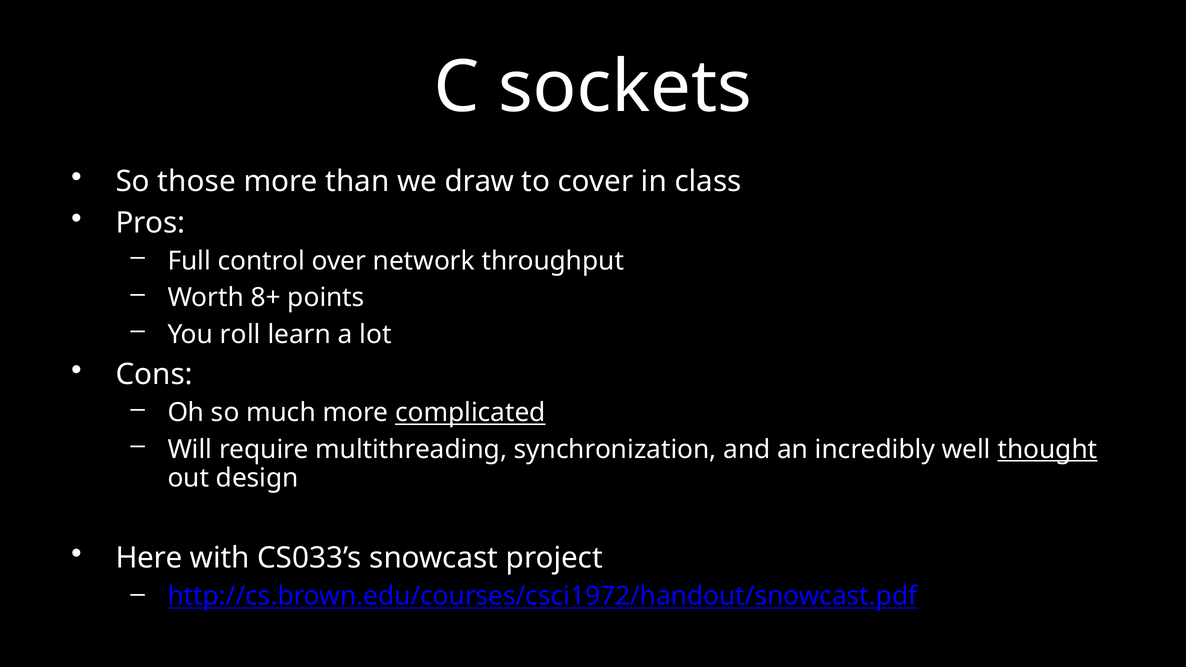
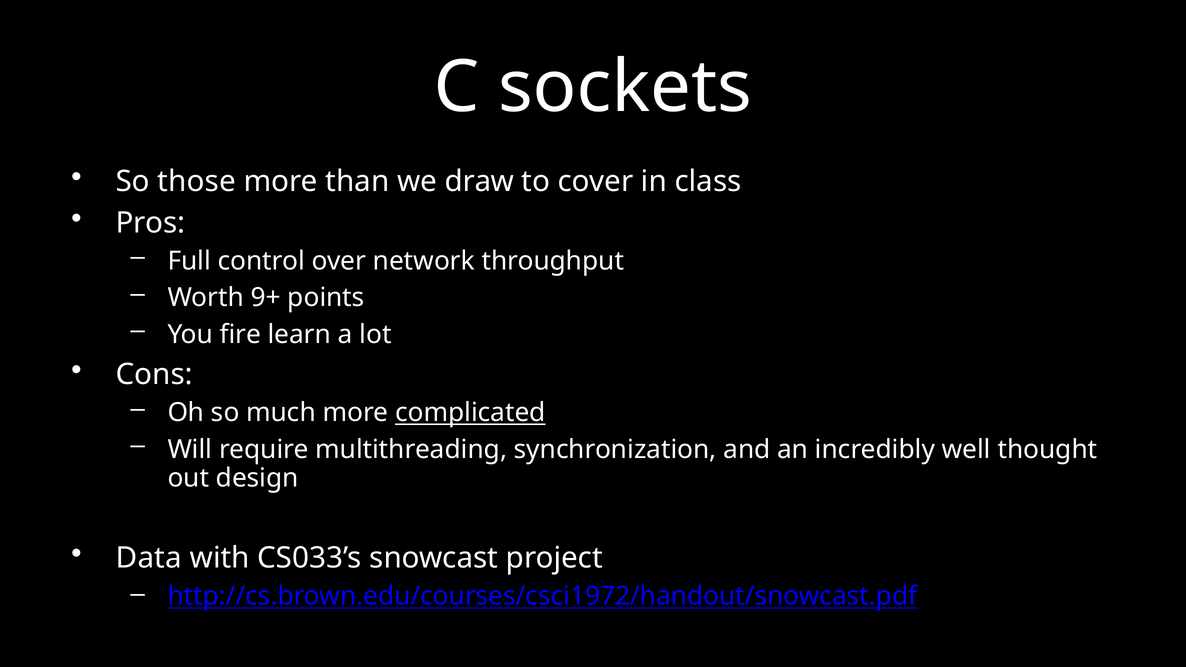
8+: 8+ -> 9+
roll: roll -> fire
thought underline: present -> none
Here: Here -> Data
